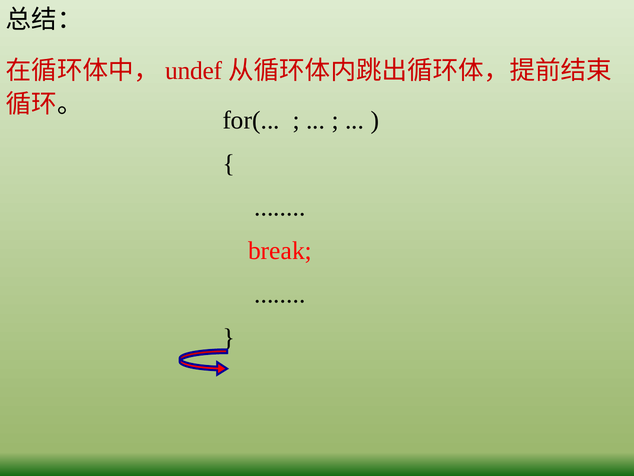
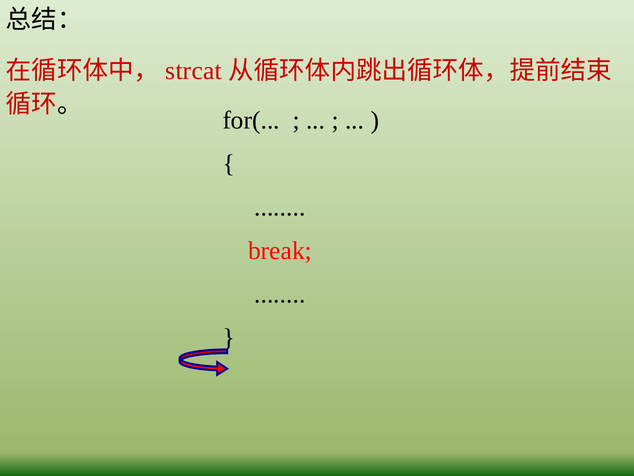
undef: undef -> strcat
